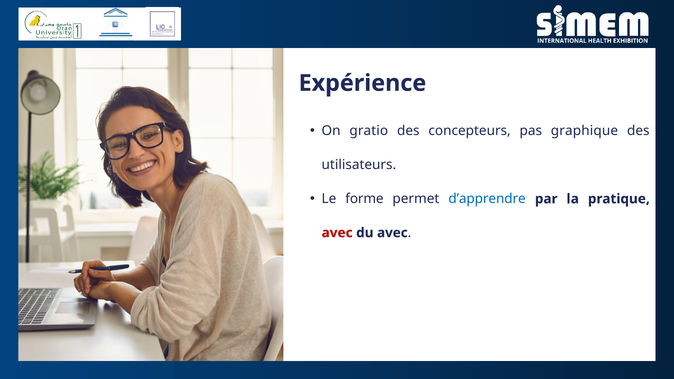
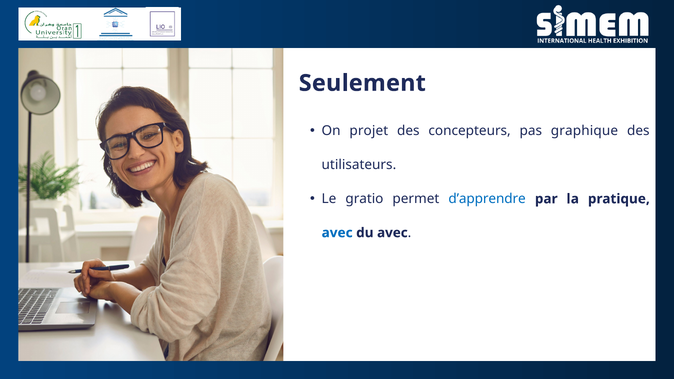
Expérience: Expérience -> Seulement
gratio: gratio -> projet
forme: forme -> gratio
avec at (337, 233) colour: red -> blue
